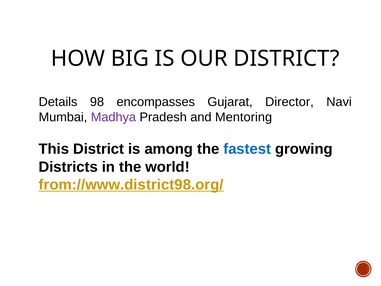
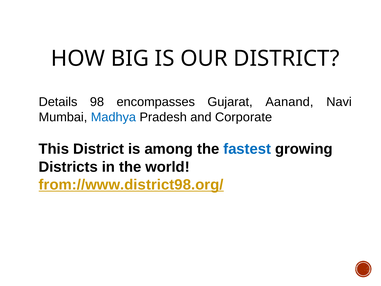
Director: Director -> Aanand
Madhya colour: purple -> blue
Mentoring: Mentoring -> Corporate
